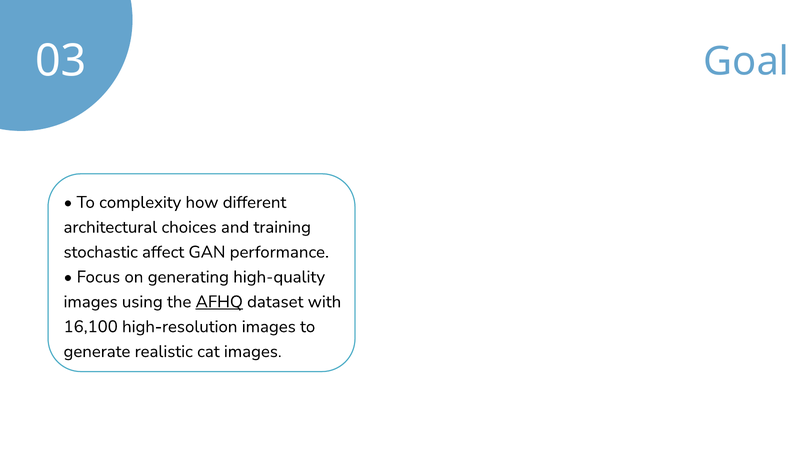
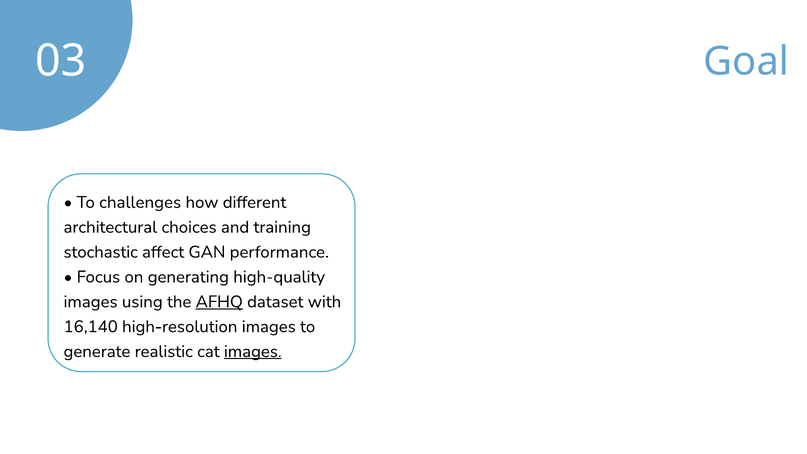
complexity: complexity -> challenges
16,100: 16,100 -> 16,140
images at (253, 351) underline: none -> present
